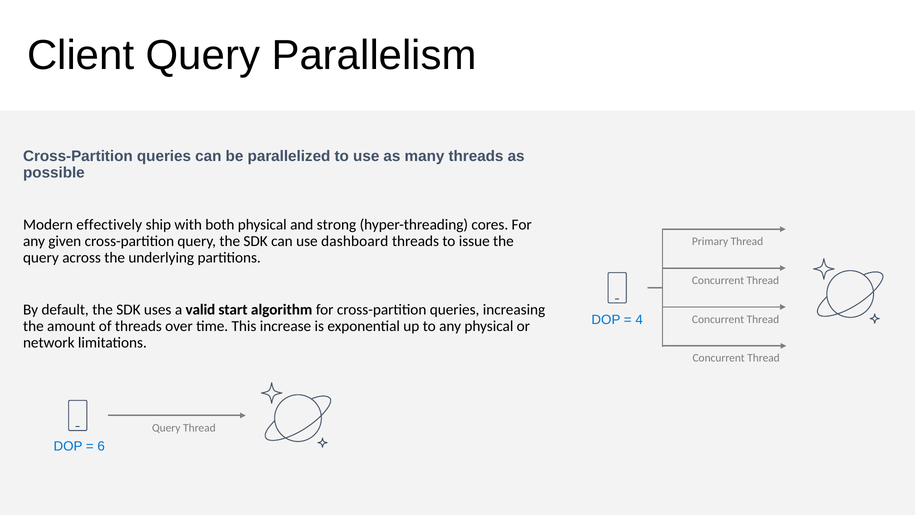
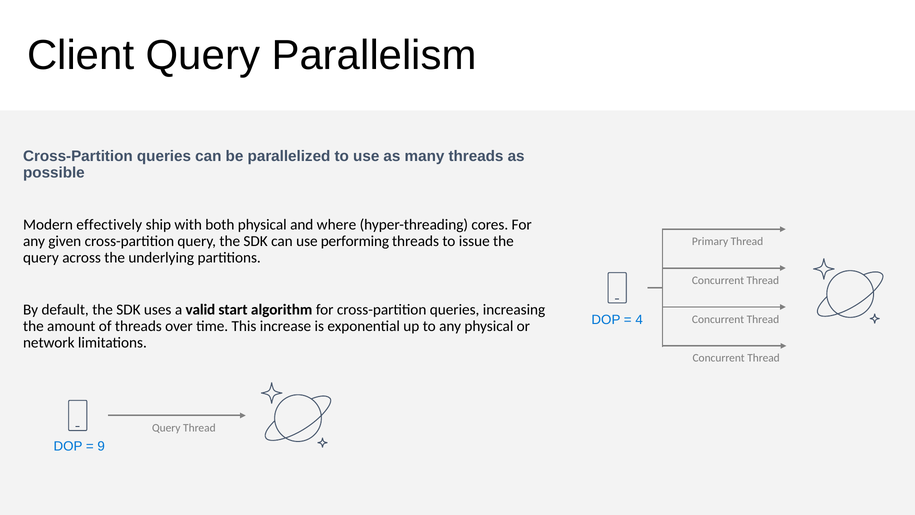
strong: strong -> where
dashboard: dashboard -> performing
6: 6 -> 9
